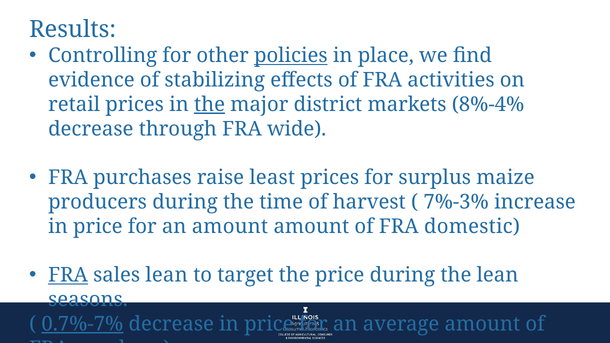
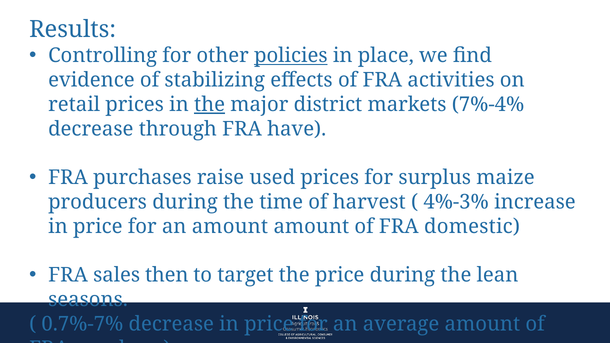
8%-4%: 8%-4% -> 7%-4%
wide: wide -> have
least: least -> used
7%-3%: 7%-3% -> 4%-3%
FRA at (68, 275) underline: present -> none
sales lean: lean -> then
0.7%-7% underline: present -> none
